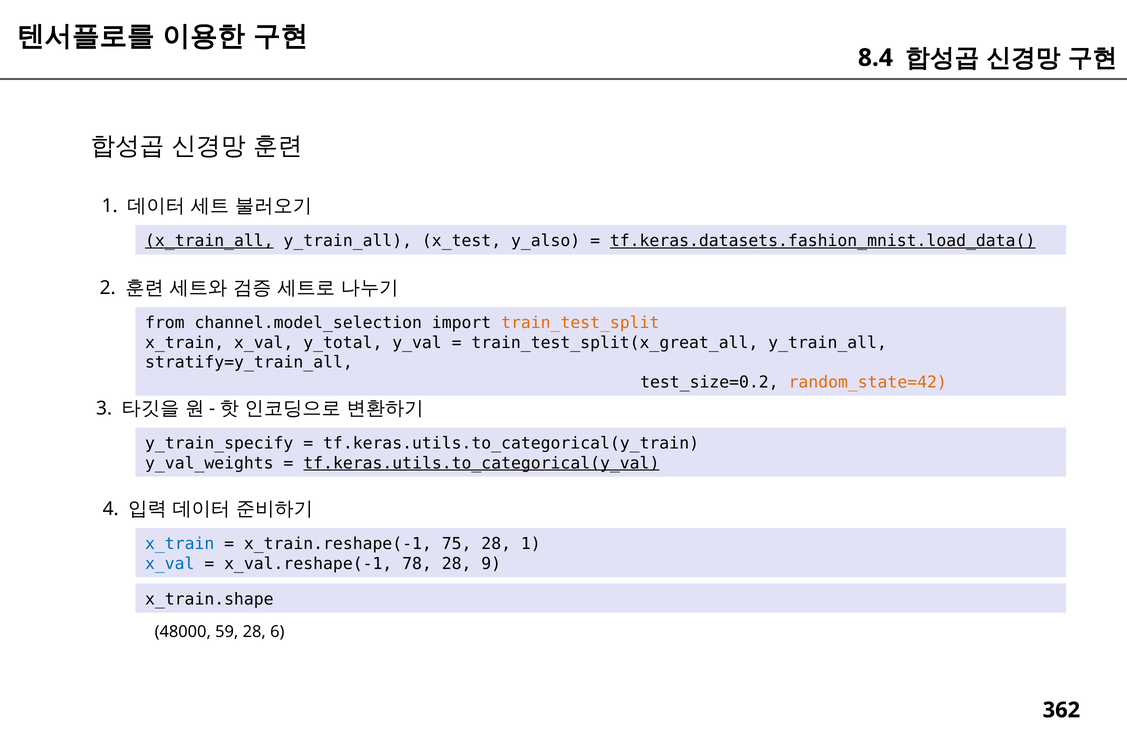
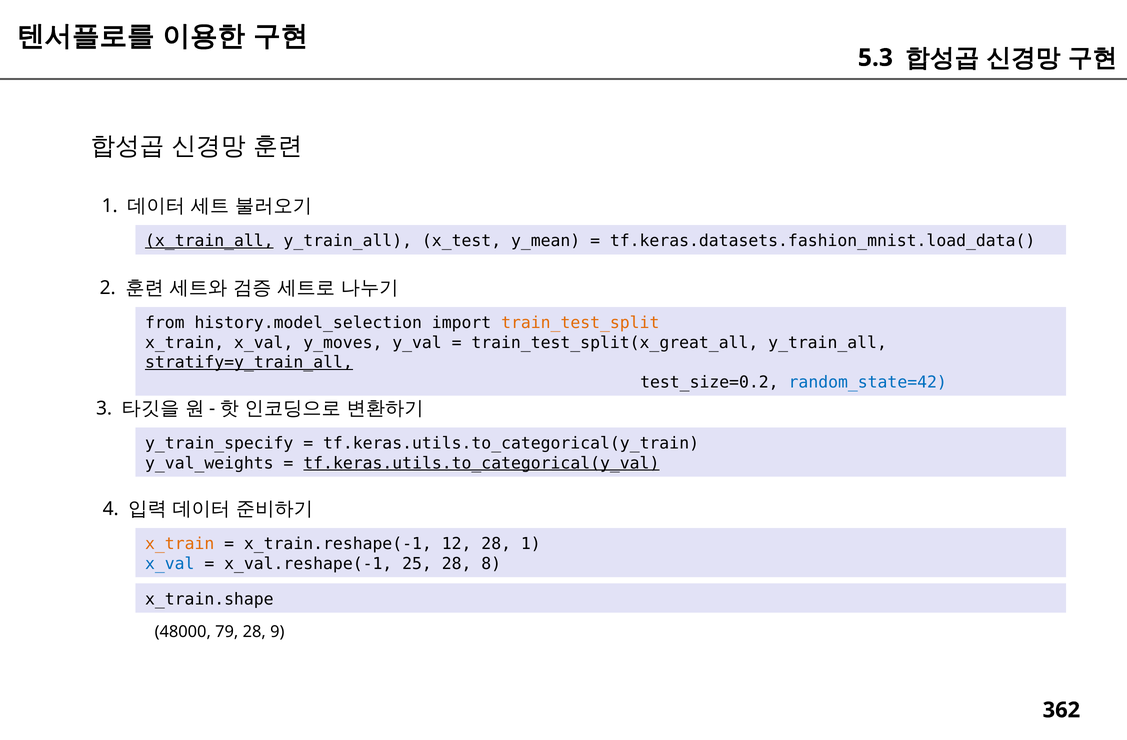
8.4: 8.4 -> 5.3
y_also: y_also -> y_mean
tf.keras.datasets.fashion_mnist.load_data( underline: present -> none
channel.model_selection: channel.model_selection -> history.model_selection
y_total: y_total -> y_moves
stratify=y_train_all underline: none -> present
random_state=42 colour: orange -> blue
x_train at (180, 544) colour: blue -> orange
75: 75 -> 12
78: 78 -> 25
9: 9 -> 8
59: 59 -> 79
6: 6 -> 9
